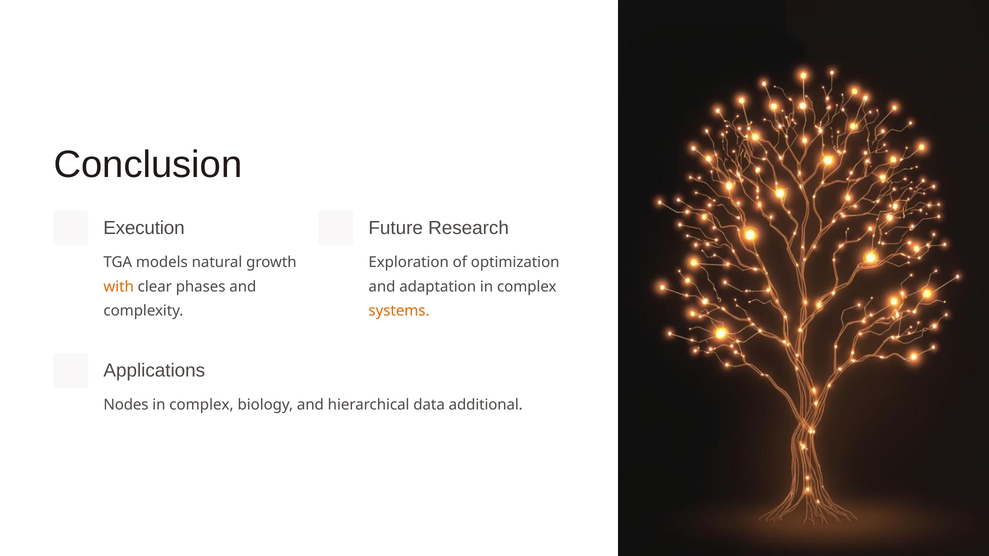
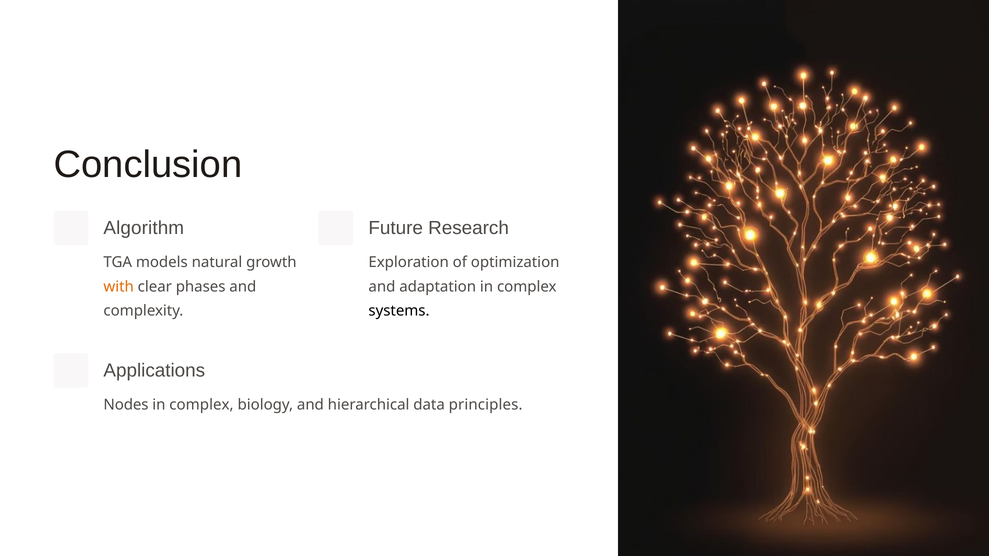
Execution: Execution -> Algorithm
systems colour: orange -> black
additional: additional -> principles
